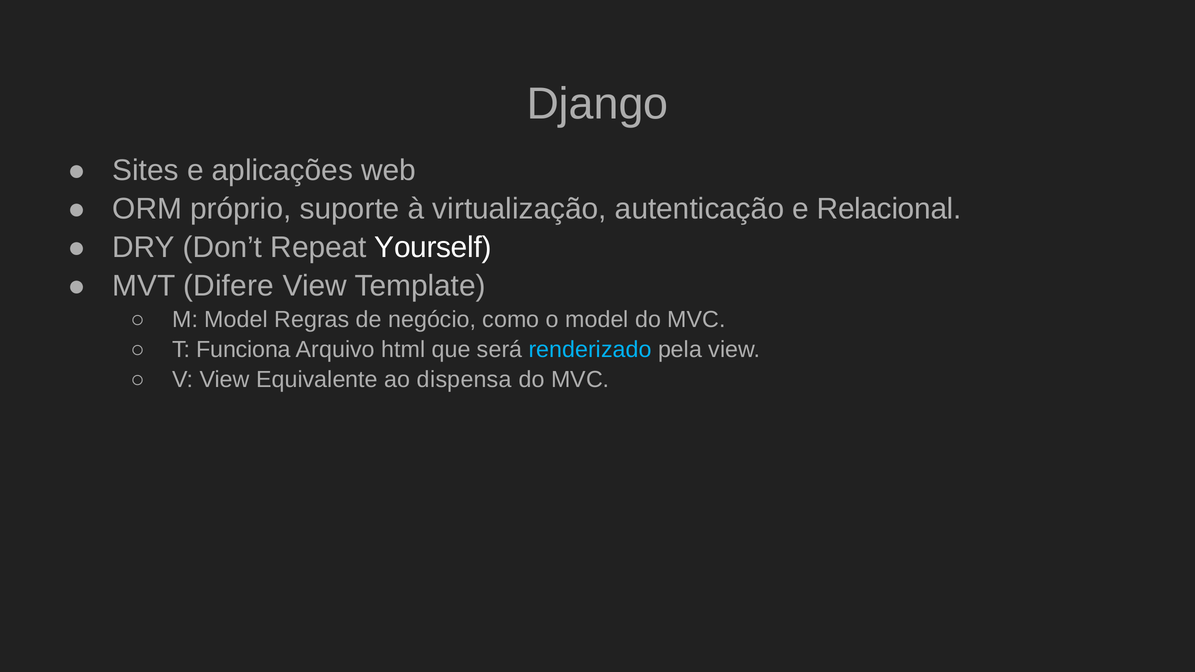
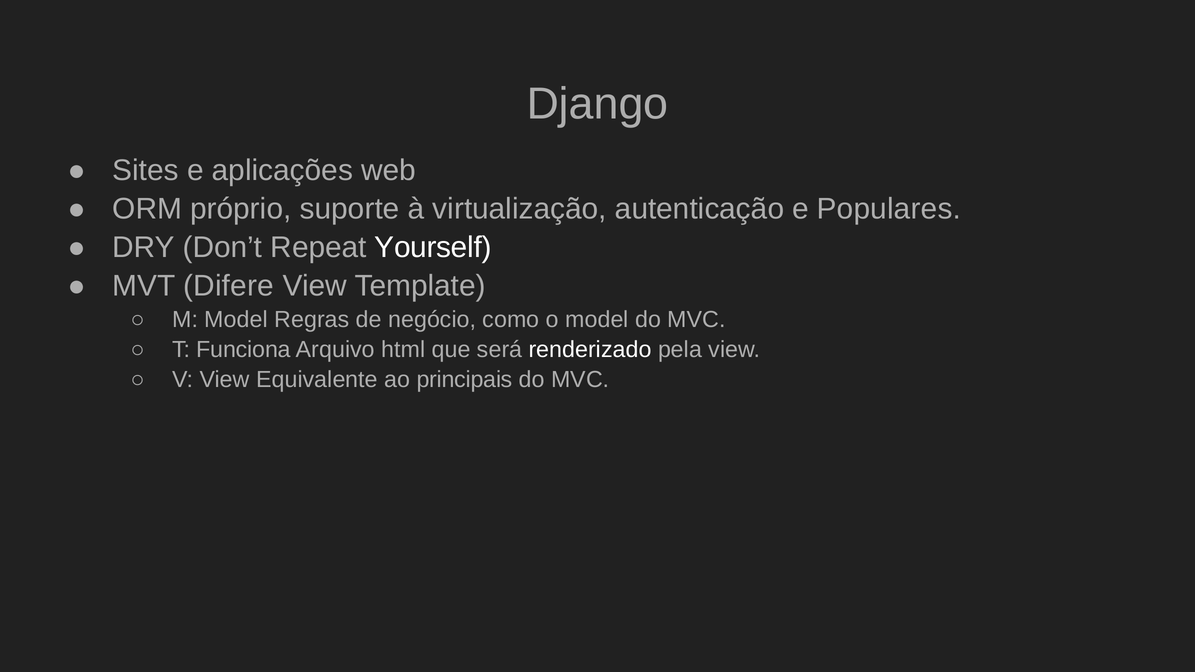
Relacional: Relacional -> Populares
renderizado colour: light blue -> white
dispensa: dispensa -> principais
